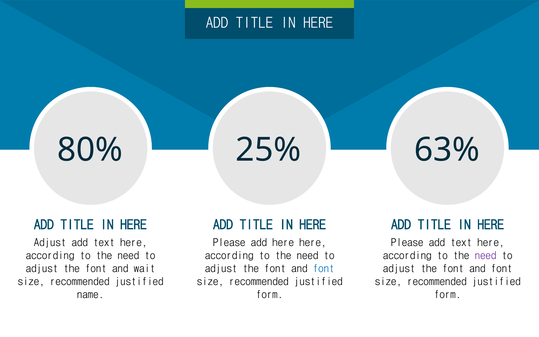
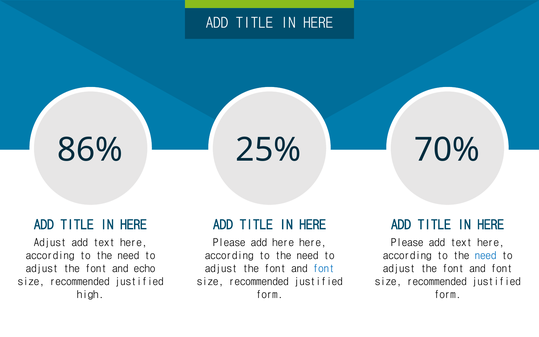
80%: 80% -> 86%
63%: 63% -> 70%
need at (486, 255) colour: purple -> blue
wait: wait -> echo
name: name -> high
